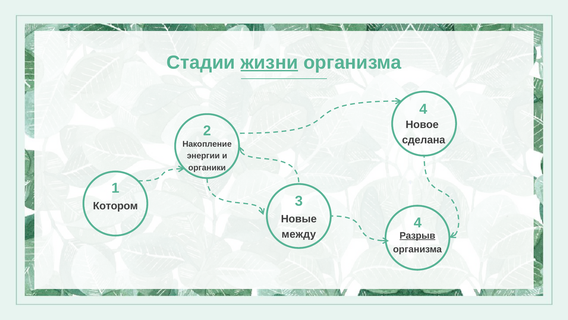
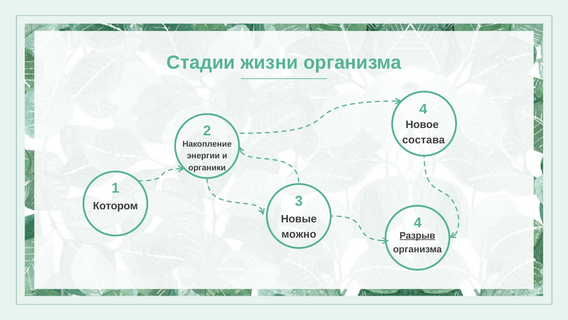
жизни underline: present -> none
сделана: сделана -> состава
между: между -> можно
